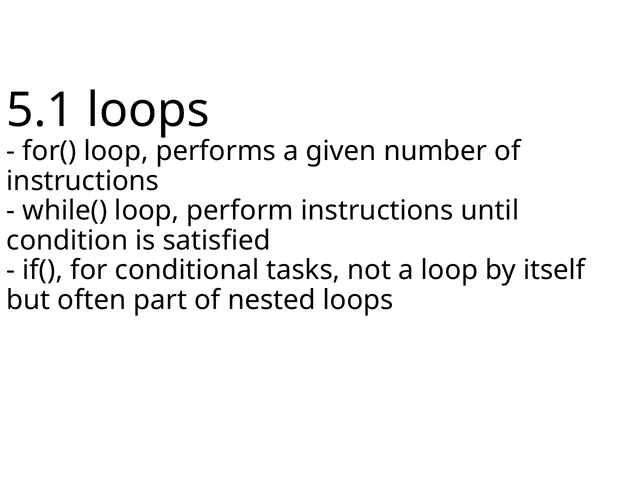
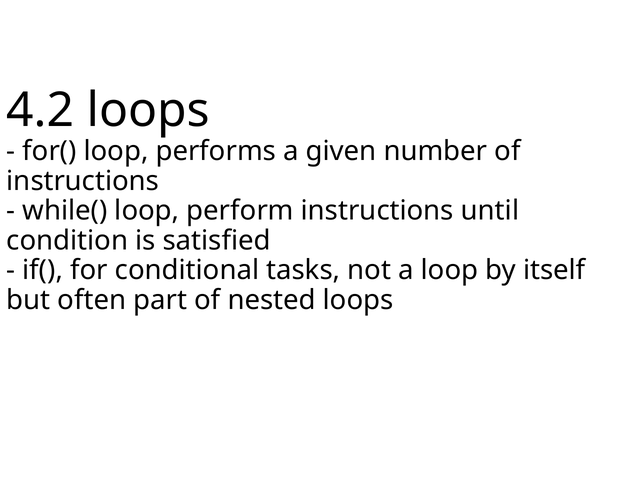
5.1: 5.1 -> 4.2
